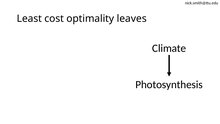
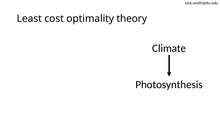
leaves: leaves -> theory
